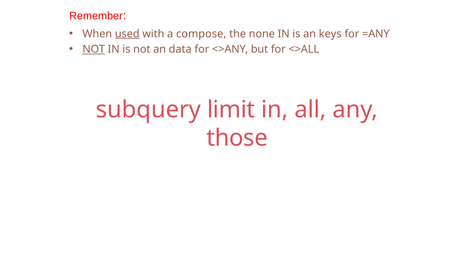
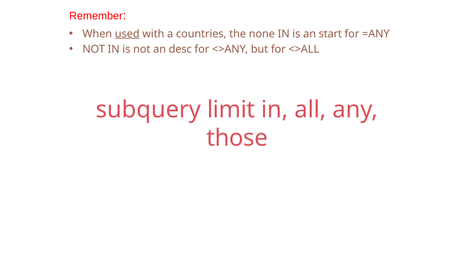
compose: compose -> countries
keys: keys -> start
NOT at (94, 49) underline: present -> none
data: data -> desc
